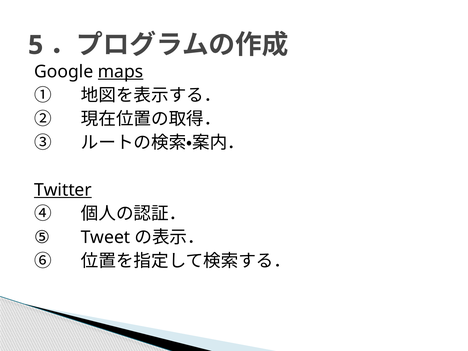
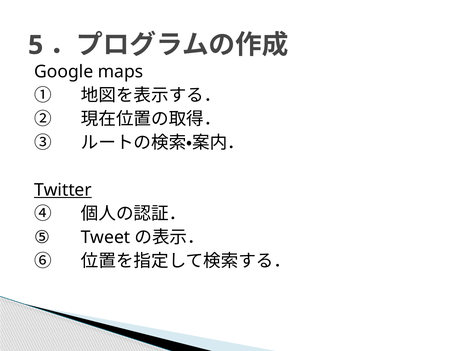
maps underline: present -> none
